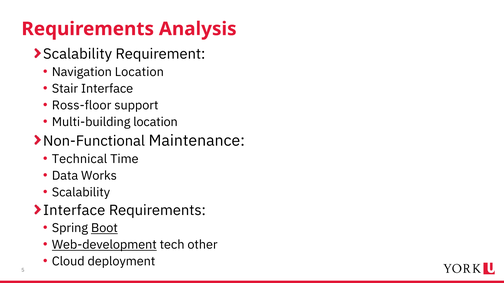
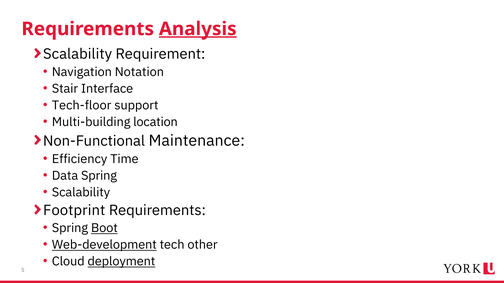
Analysis underline: none -> present
Navigation Location: Location -> Notation
Ross-floor: Ross-floor -> Tech-floor
Technical: Technical -> Efficiency
Data Works: Works -> Spring
Interface at (74, 211): Interface -> Footprint
deployment underline: none -> present
